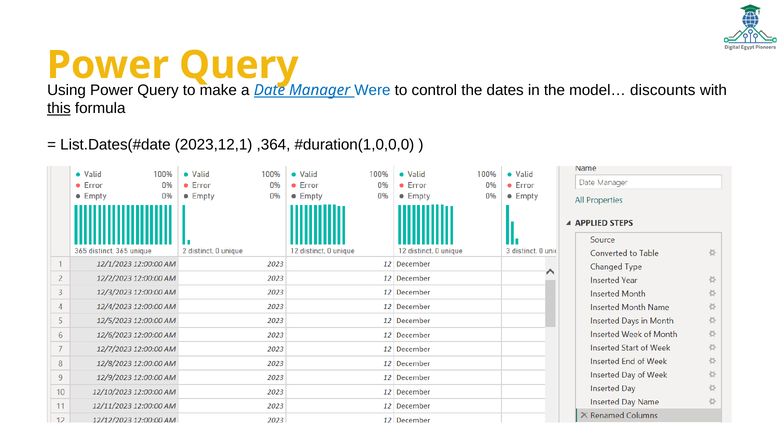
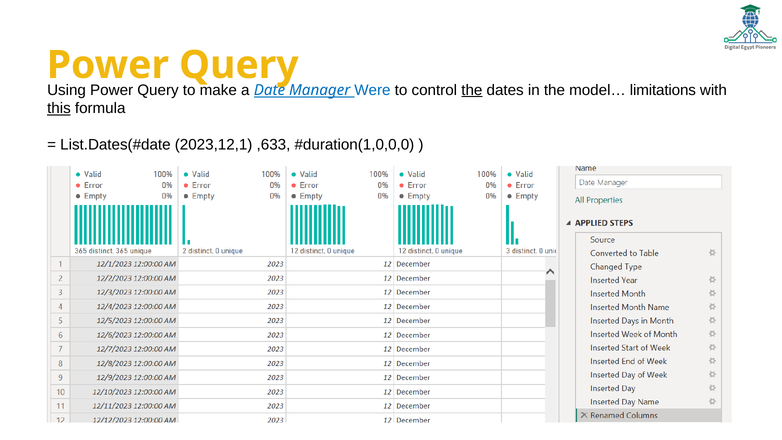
the at (472, 90) underline: none -> present
discounts: discounts -> limitations
,364: ,364 -> ,633
